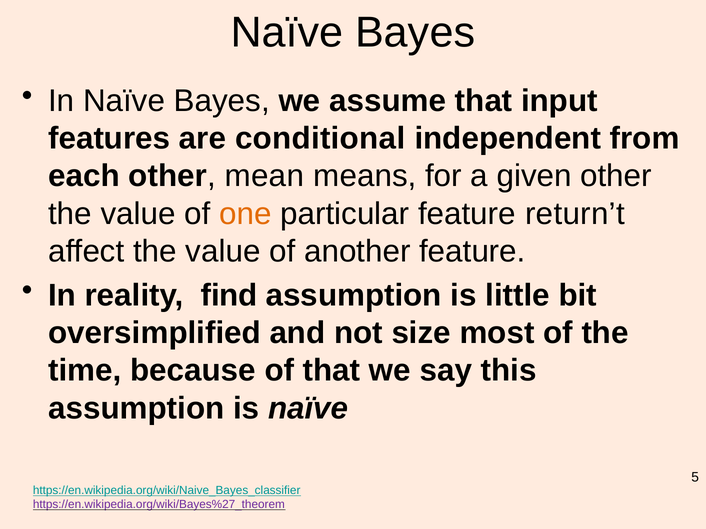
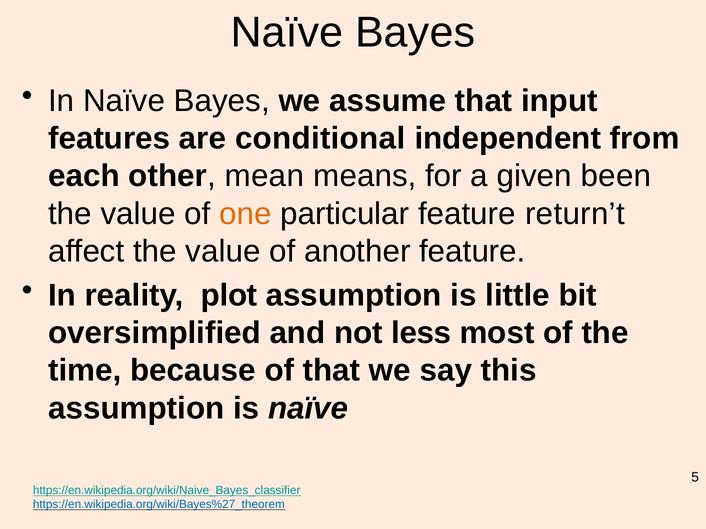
given other: other -> been
find: find -> plot
size: size -> less
https://en.wikipedia.org/wiki/Bayes%27_theorem colour: purple -> blue
